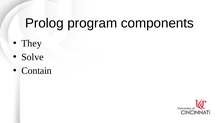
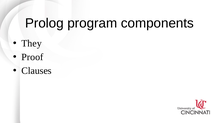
Solve: Solve -> Proof
Contain: Contain -> Clauses
